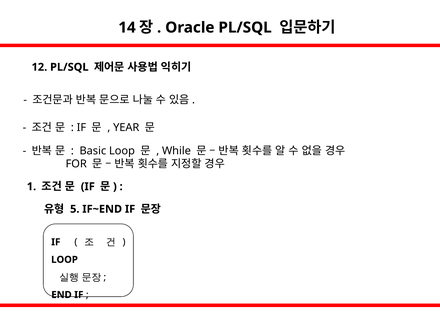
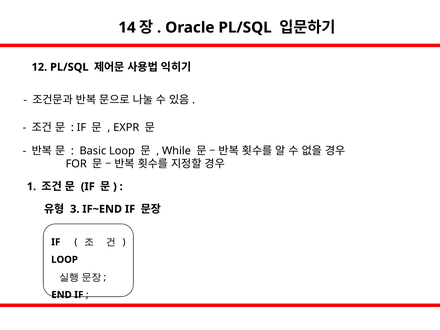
YEAR: YEAR -> EXPR
5: 5 -> 3
